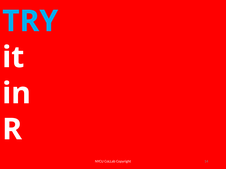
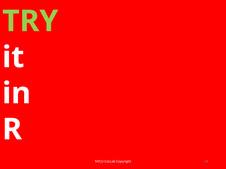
TRY colour: light blue -> light green
